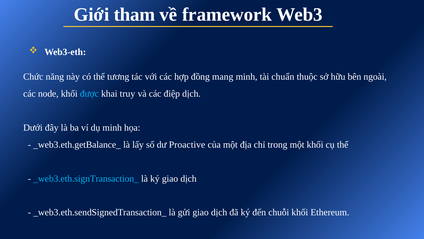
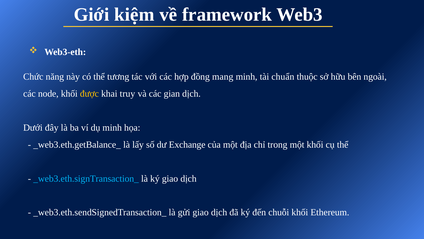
tham: tham -> kiệm
được colour: light blue -> yellow
điệp: điệp -> gian
Proactive: Proactive -> Exchange
